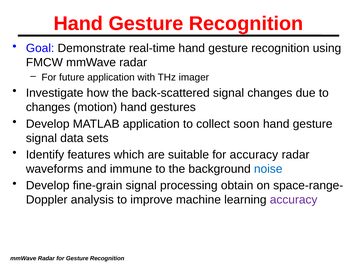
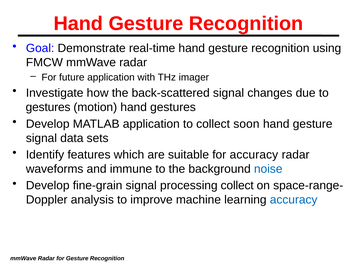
changes at (48, 108): changes -> gestures
processing obtain: obtain -> collect
accuracy at (294, 200) colour: purple -> blue
